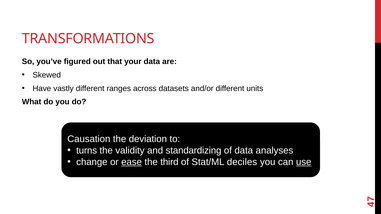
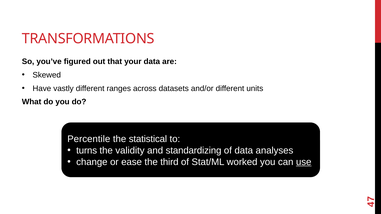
Causation: Causation -> Percentile
deviation: deviation -> statistical
ease underline: present -> none
deciles: deciles -> worked
